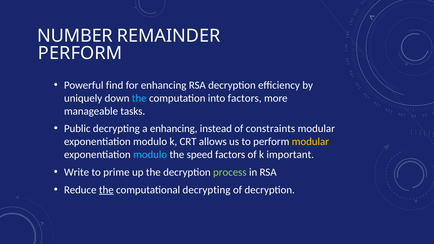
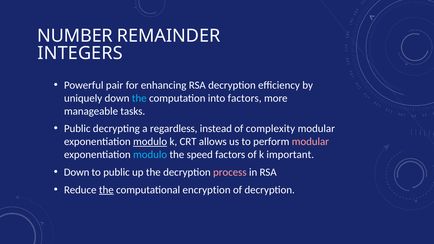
PERFORM at (80, 53): PERFORM -> INTEGERS
find: find -> pair
a enhancing: enhancing -> regardless
constraints: constraints -> complexity
modulo at (150, 142) underline: none -> present
modular at (310, 142) colour: yellow -> pink
Write at (77, 172): Write -> Down
to prime: prime -> public
process colour: light green -> pink
computational decrypting: decrypting -> encryption
